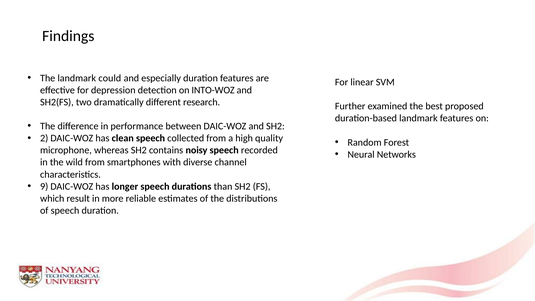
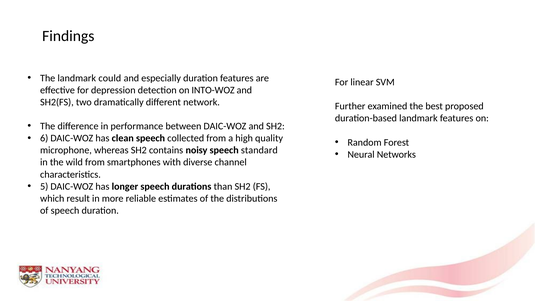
research: research -> network
2: 2 -> 6
recorded: recorded -> standard
9: 9 -> 5
